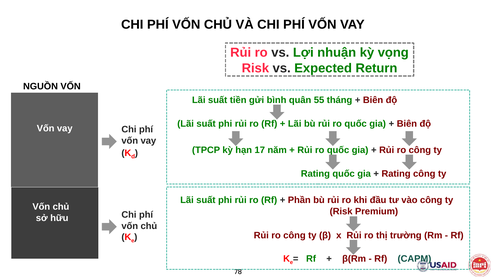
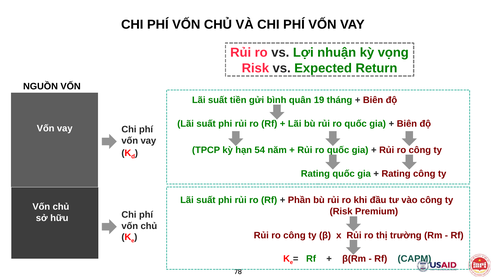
55: 55 -> 19
17: 17 -> 54
